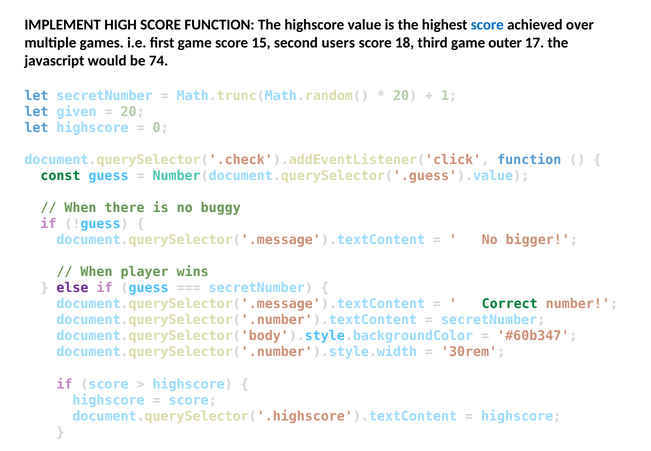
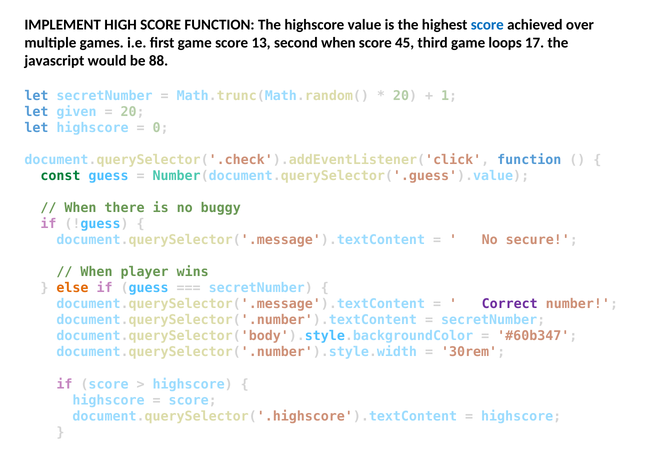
15: 15 -> 13
second users: users -> when
18: 18 -> 45
outer: outer -> loops
74: 74 -> 88
bigger: bigger -> secure
else colour: purple -> orange
Correct colour: green -> purple
